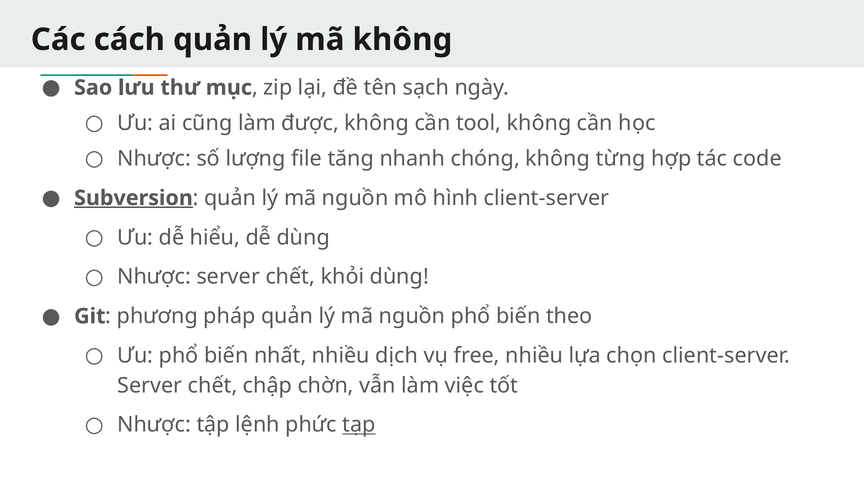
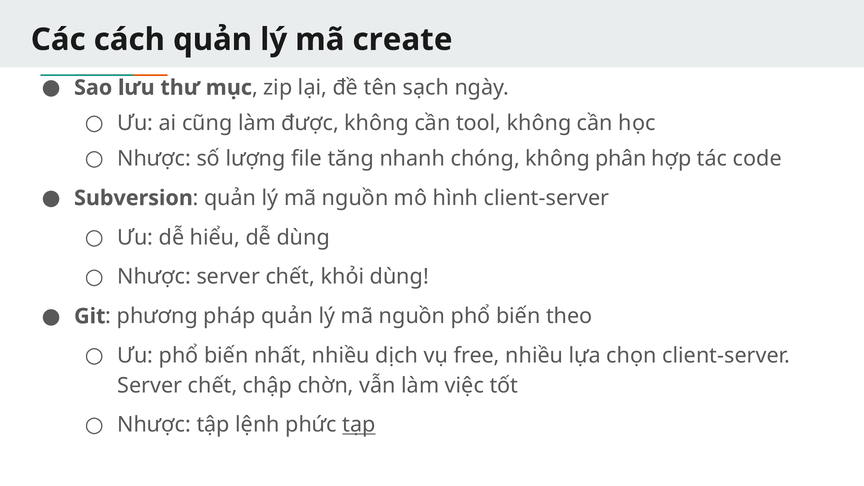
mã không: không -> create
từng: từng -> phân
Subversion underline: present -> none
